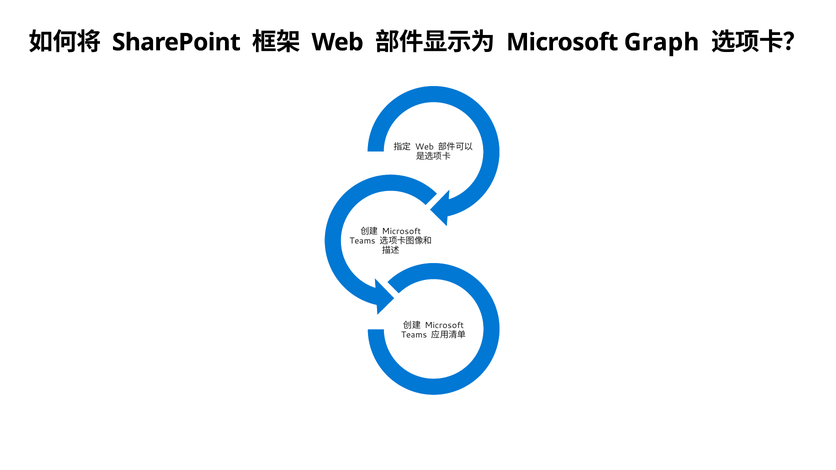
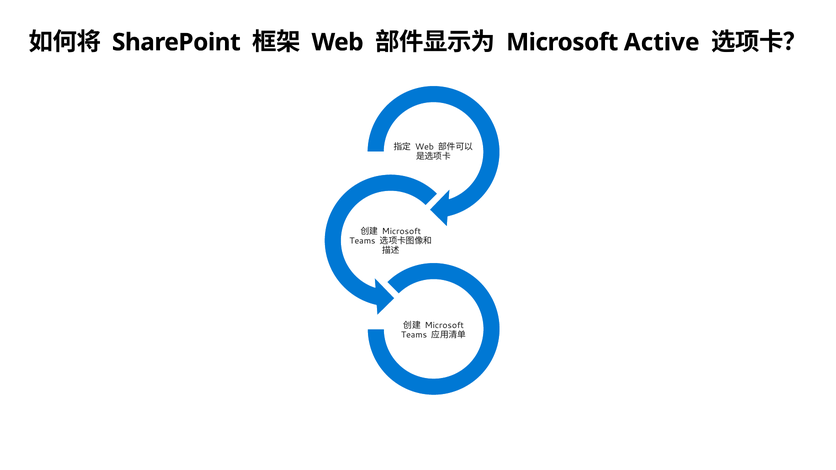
Graph: Graph -> Active
